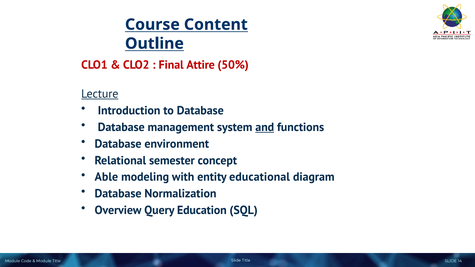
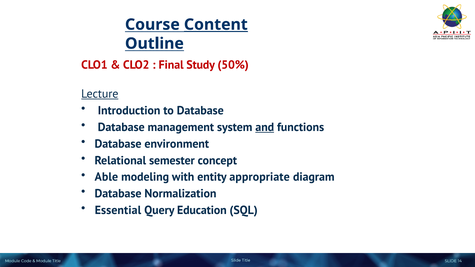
Content underline: none -> present
Attire: Attire -> Study
educational: educational -> appropriate
Overview: Overview -> Essential
